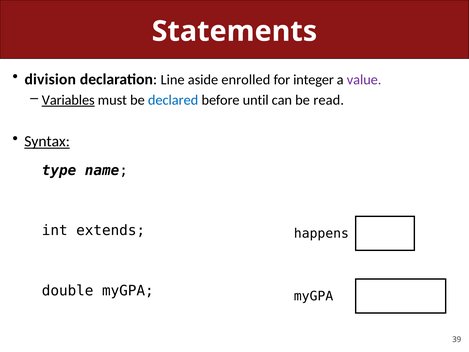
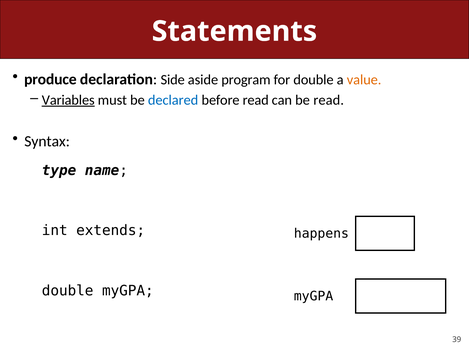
division: division -> produce
Line: Line -> Side
enrolled: enrolled -> program
for integer: integer -> double
value colour: purple -> orange
before until: until -> read
Syntax underline: present -> none
